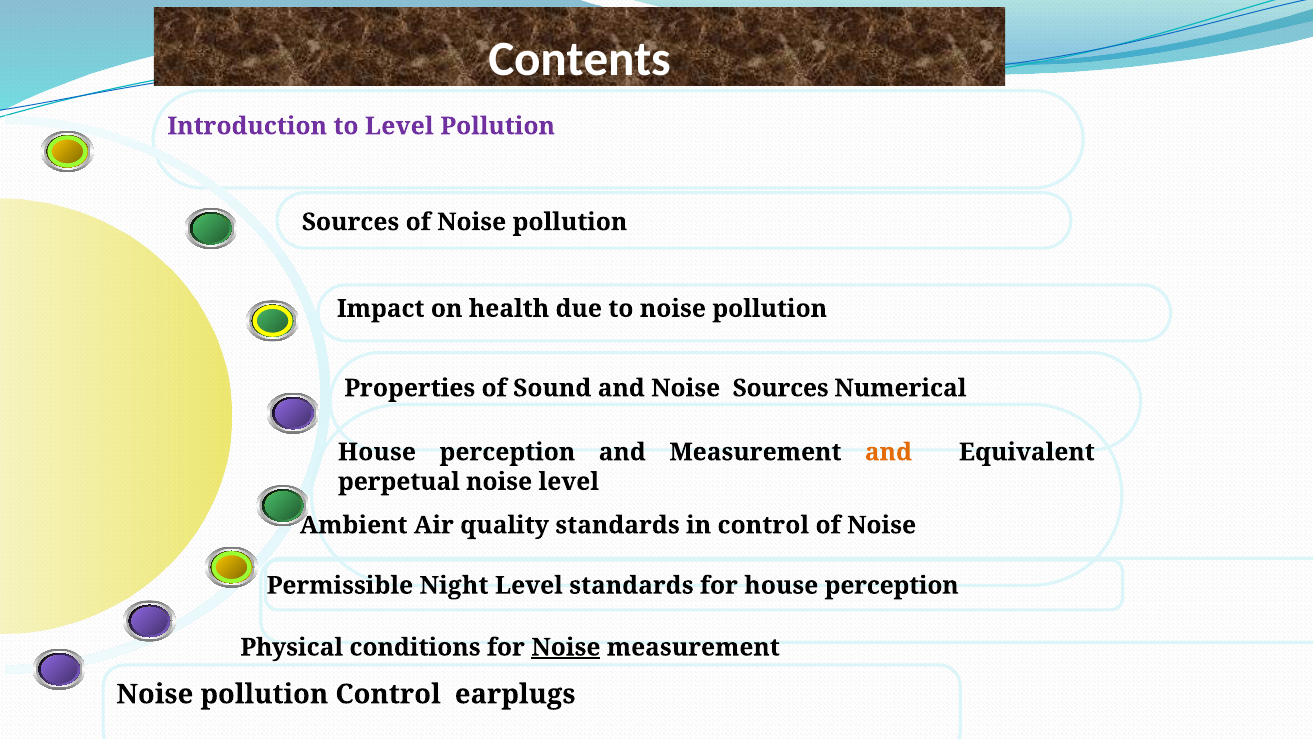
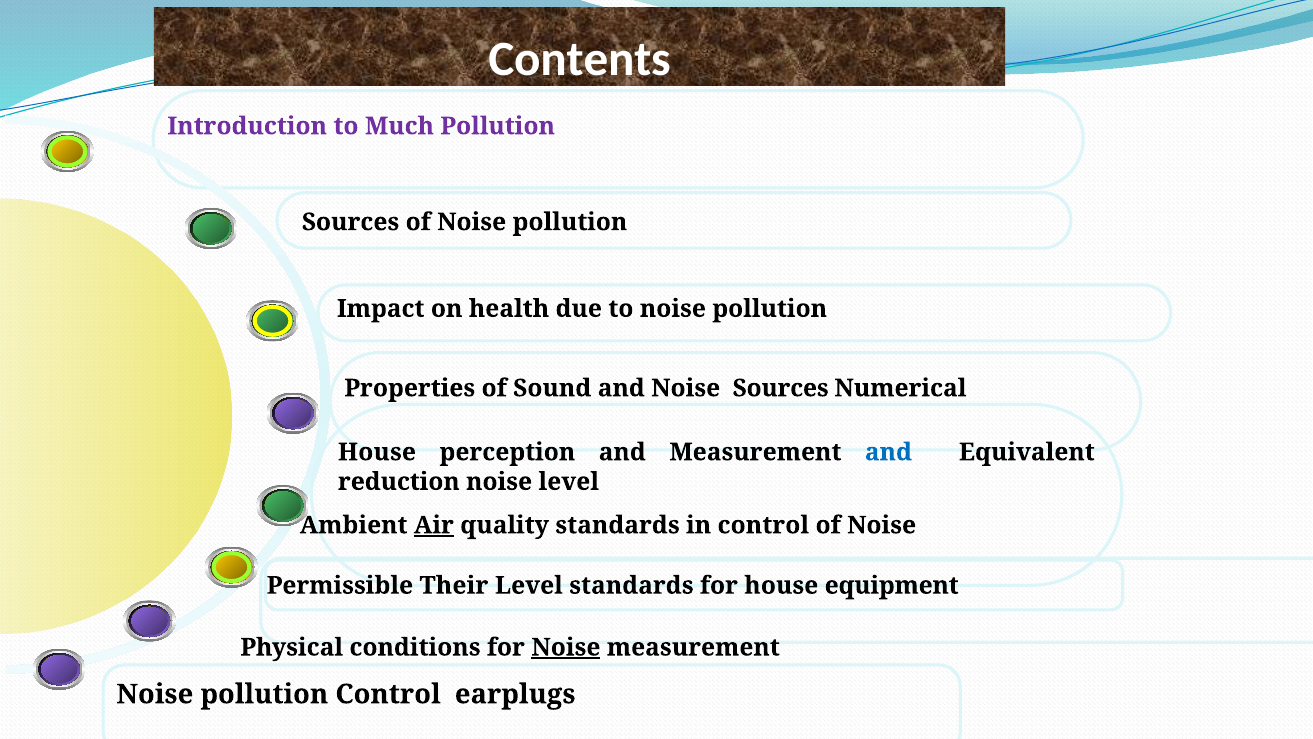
to Level: Level -> Much
and at (888, 452) colour: orange -> blue
perpetual: perpetual -> reduction
Air underline: none -> present
Night: Night -> Their
for house perception: perception -> equipment
